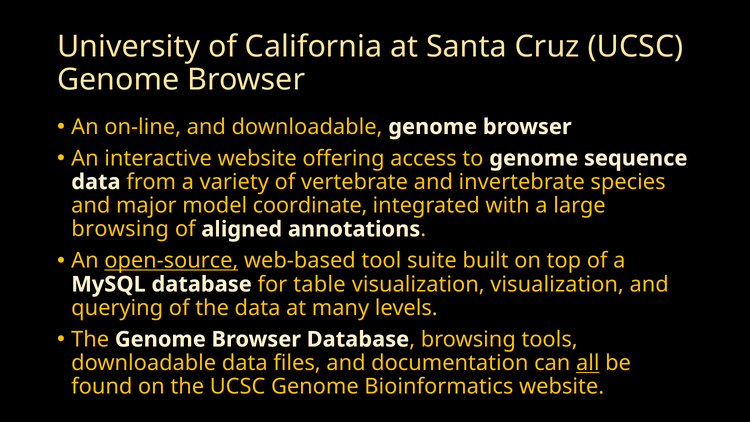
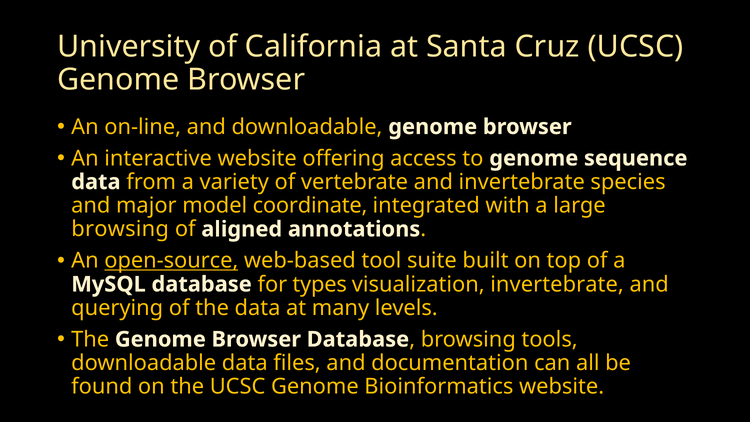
table: table -> types
visualization visualization: visualization -> invertebrate
all underline: present -> none
